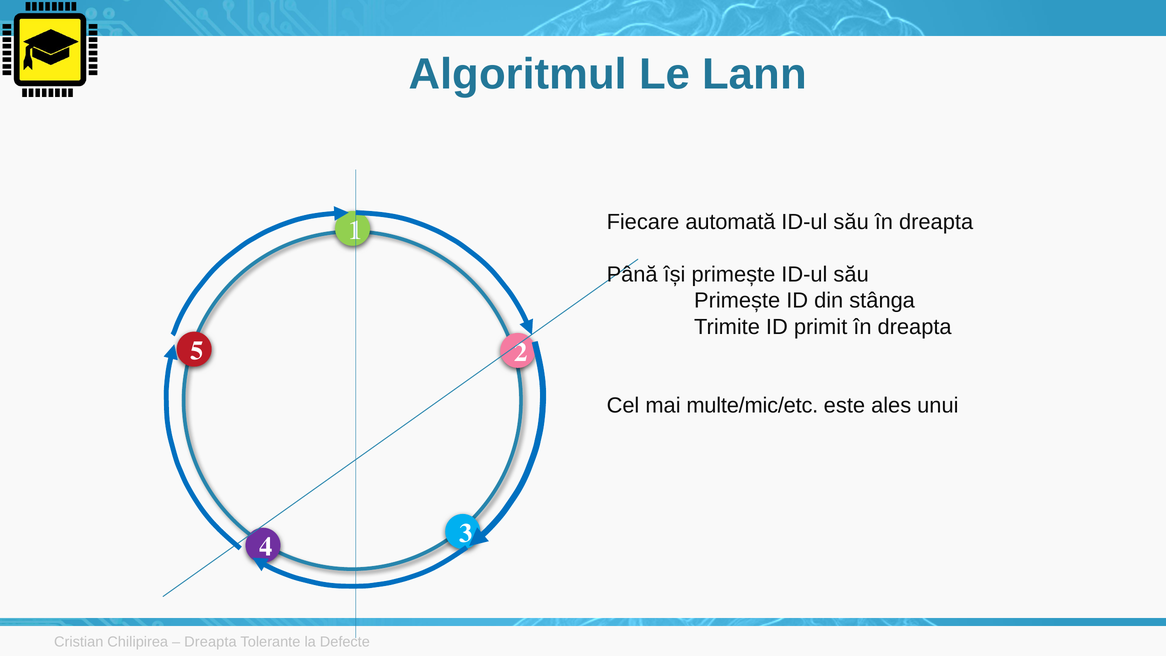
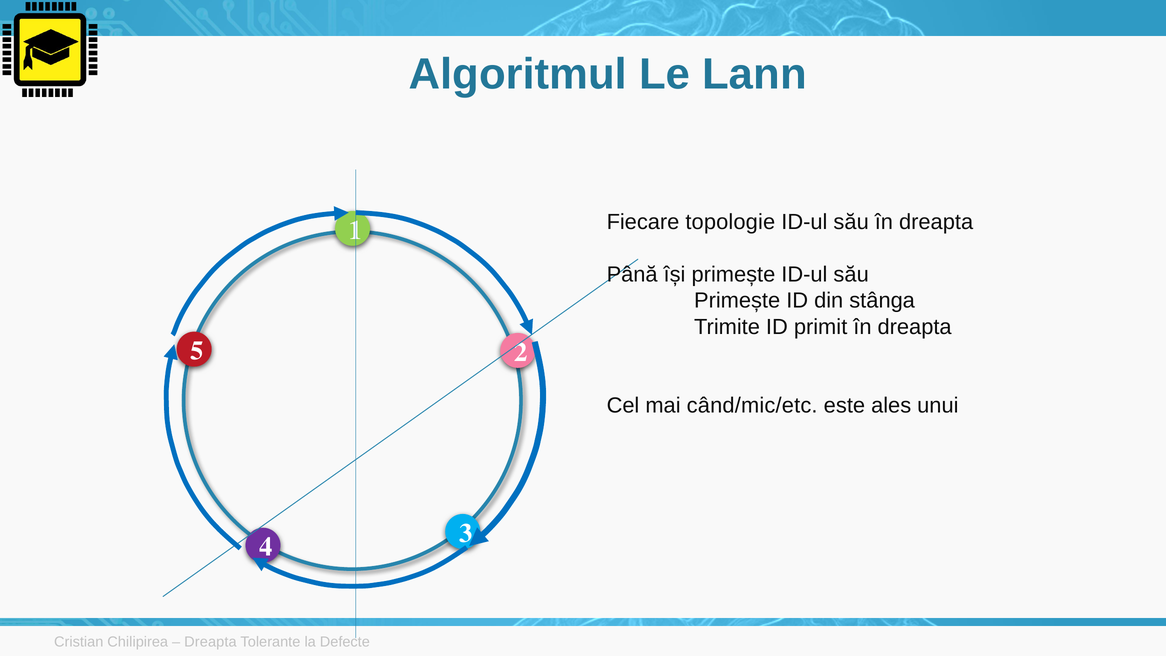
automată: automată -> topologie
multe/mic/etc: multe/mic/etc -> când/mic/etc
